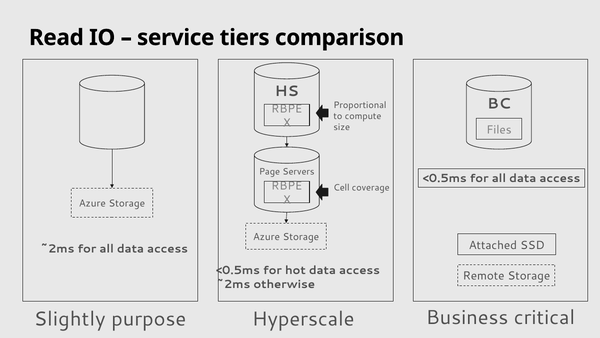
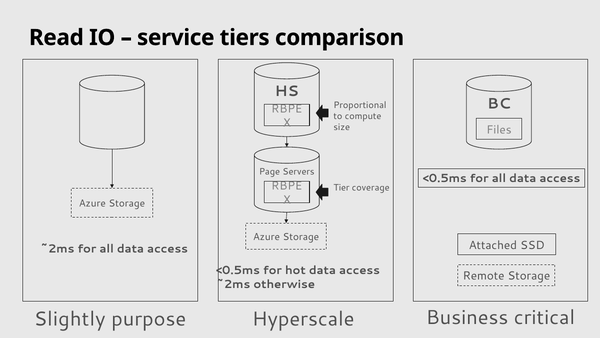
Cell: Cell -> Tier
